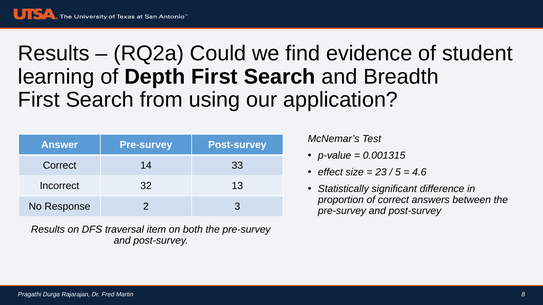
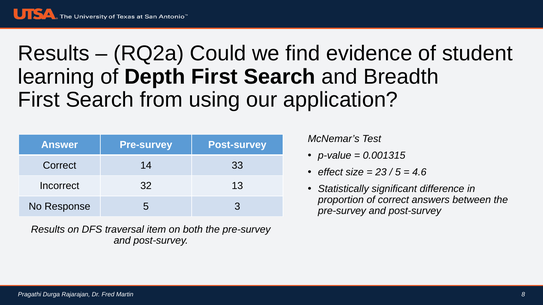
Response 2: 2 -> 5
